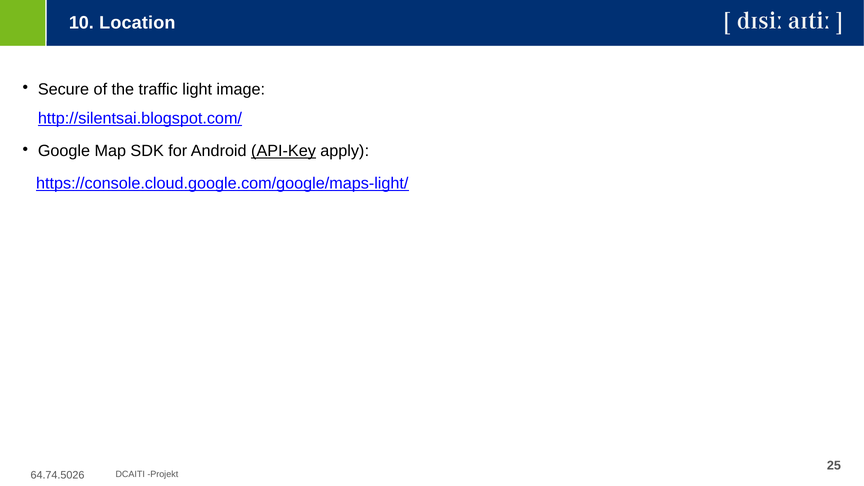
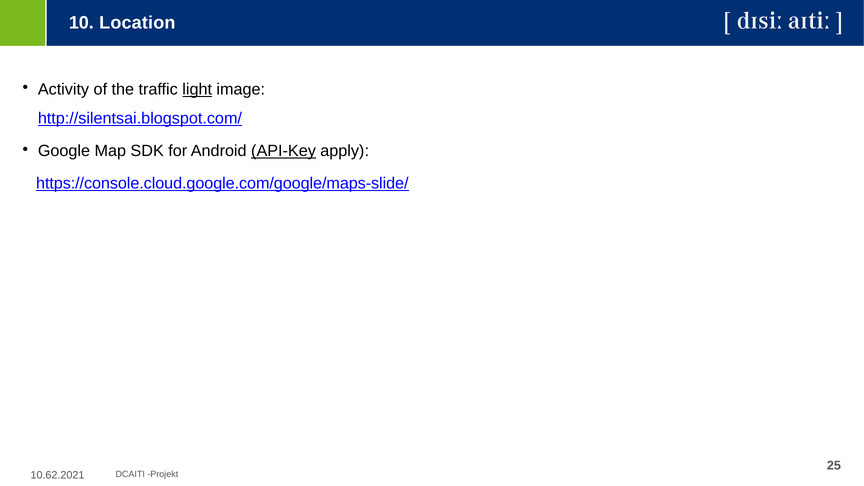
Secure: Secure -> Activity
light underline: none -> present
https://console.cloud.google.com/google/maps-light/: https://console.cloud.google.com/google/maps-light/ -> https://console.cloud.google.com/google/maps-slide/
64.74.5026: 64.74.5026 -> 10.62.2021
